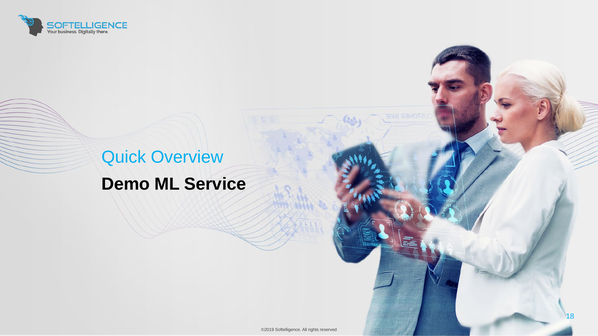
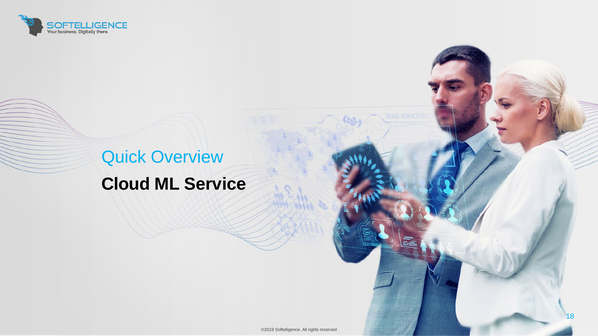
Demo: Demo -> Cloud
